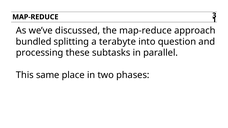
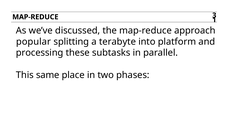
bundled: bundled -> popular
question: question -> platform
